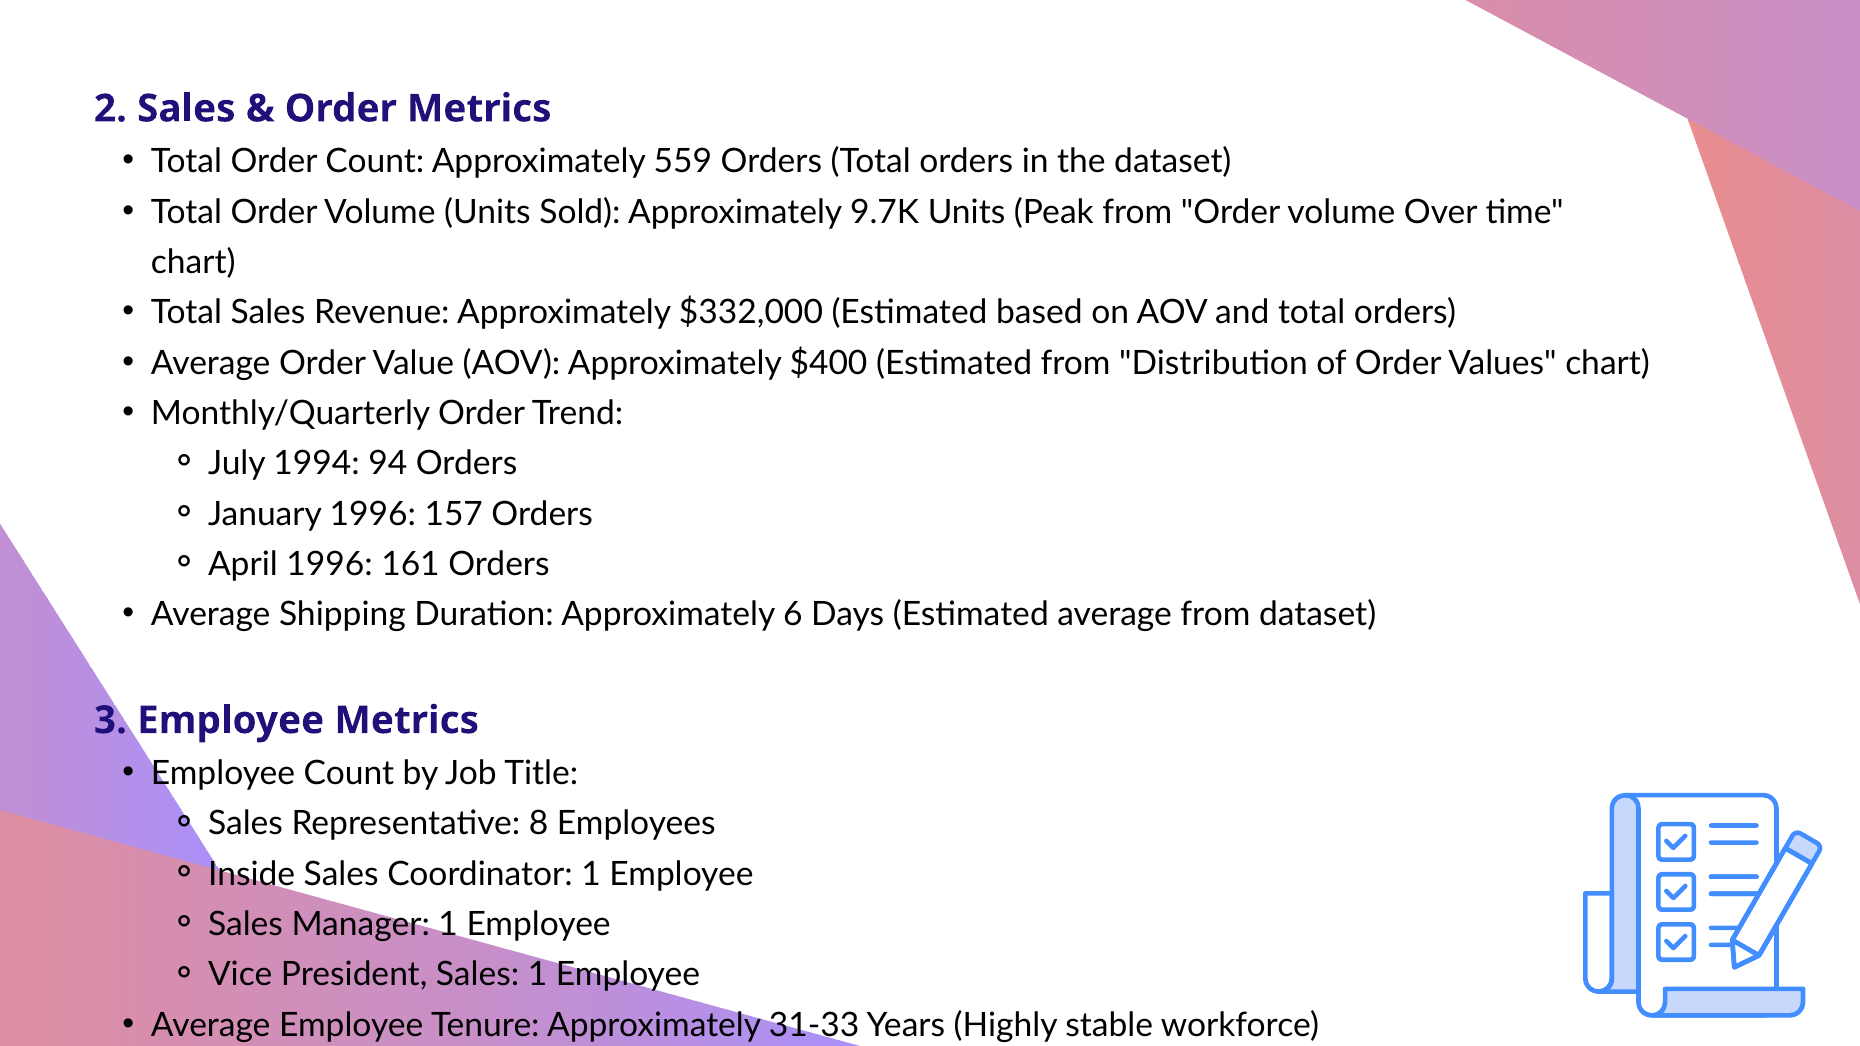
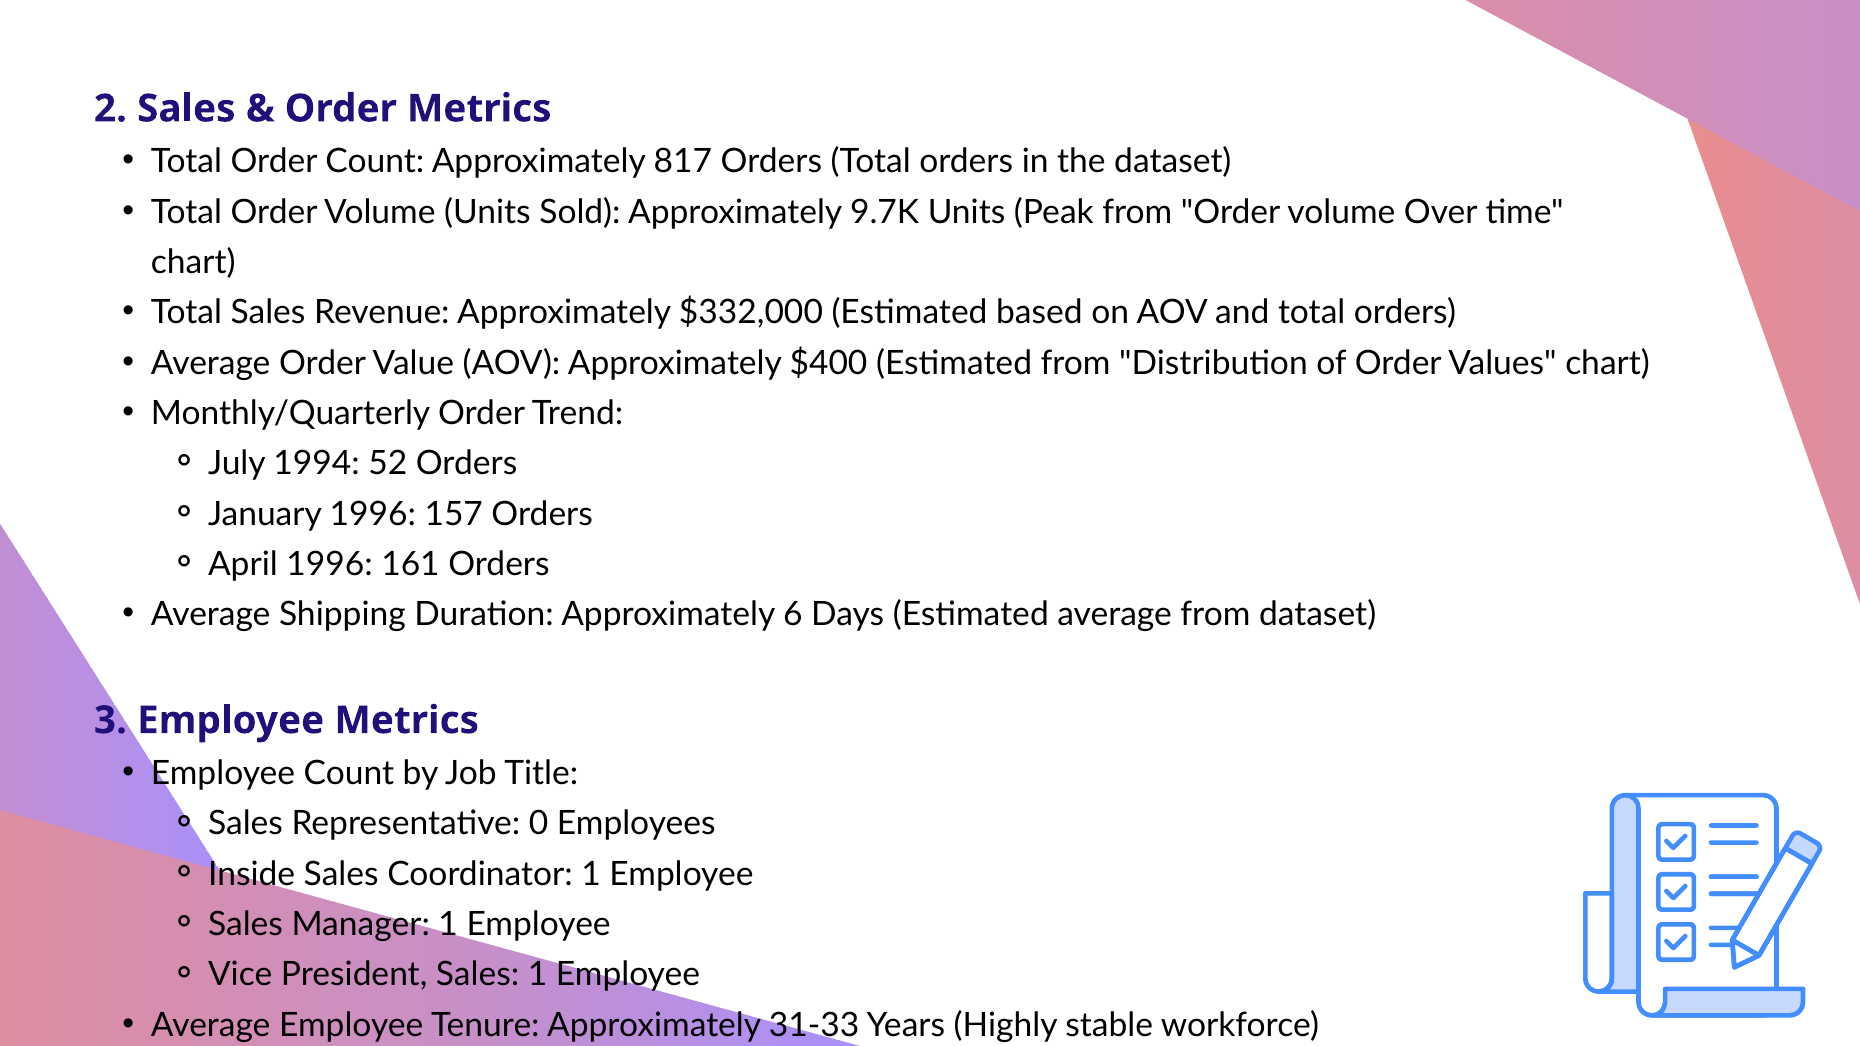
559: 559 -> 817
94: 94 -> 52
8: 8 -> 0
